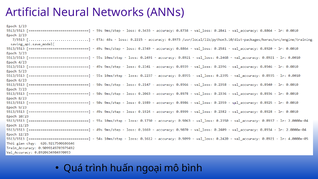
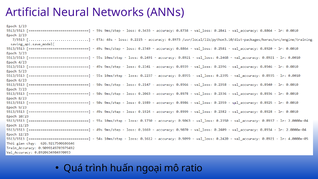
bình: bình -> ratio
